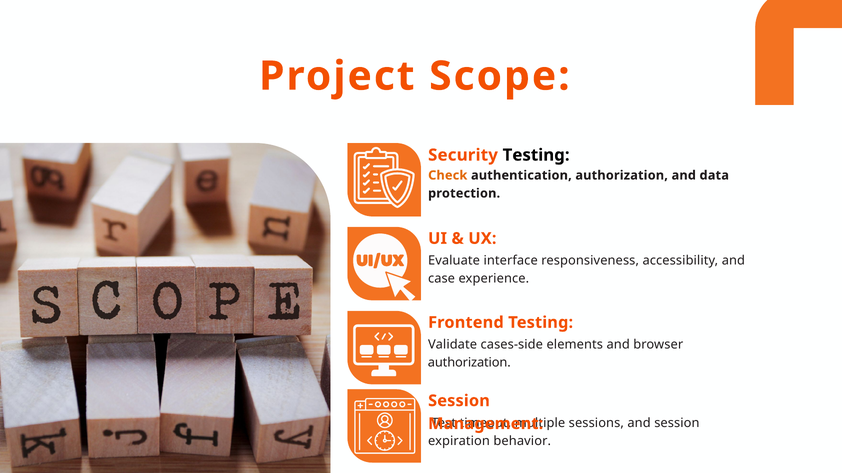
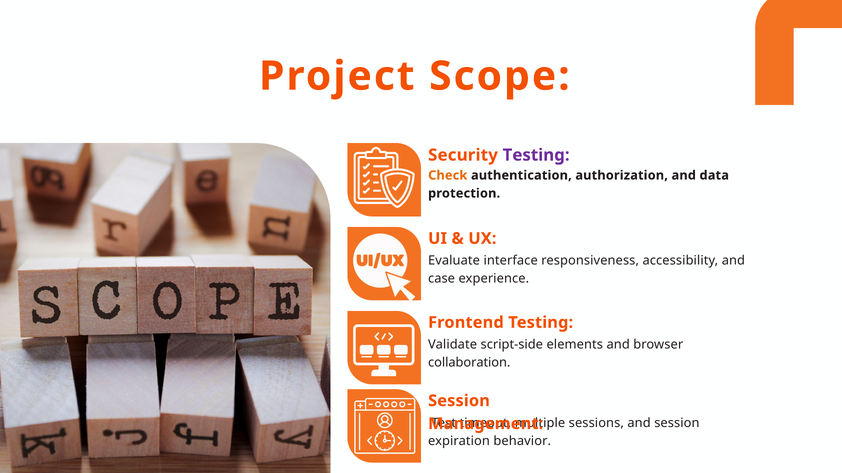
Testing at (536, 155) colour: black -> purple
cases-side: cases-side -> script-side
authorization at (469, 363): authorization -> collaboration
